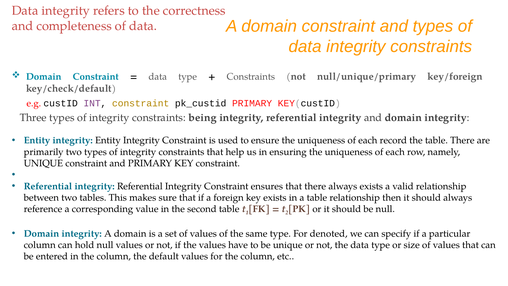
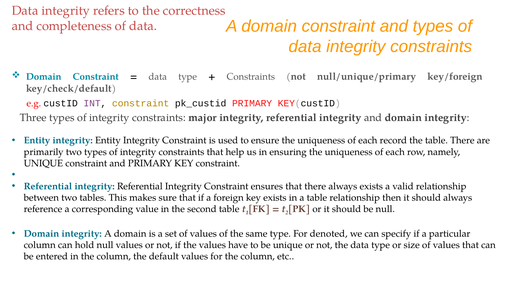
being: being -> major
